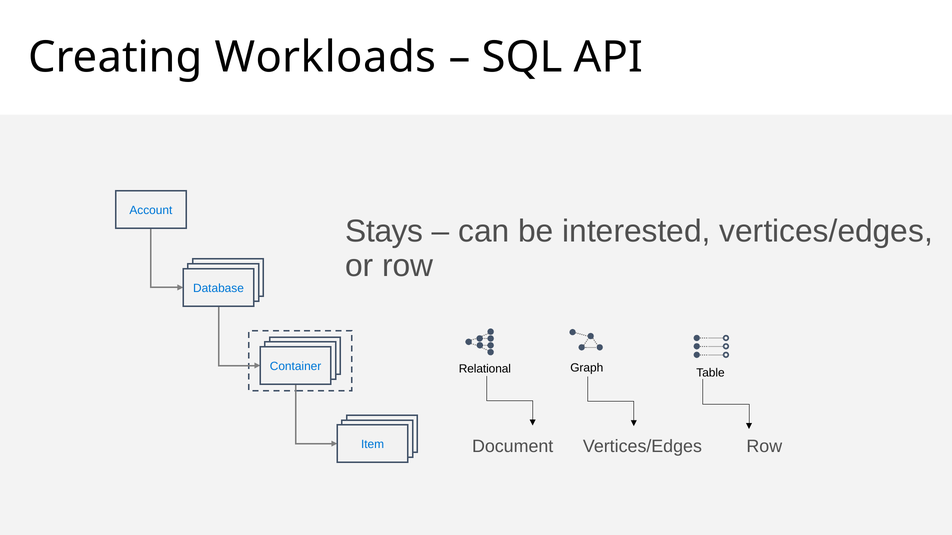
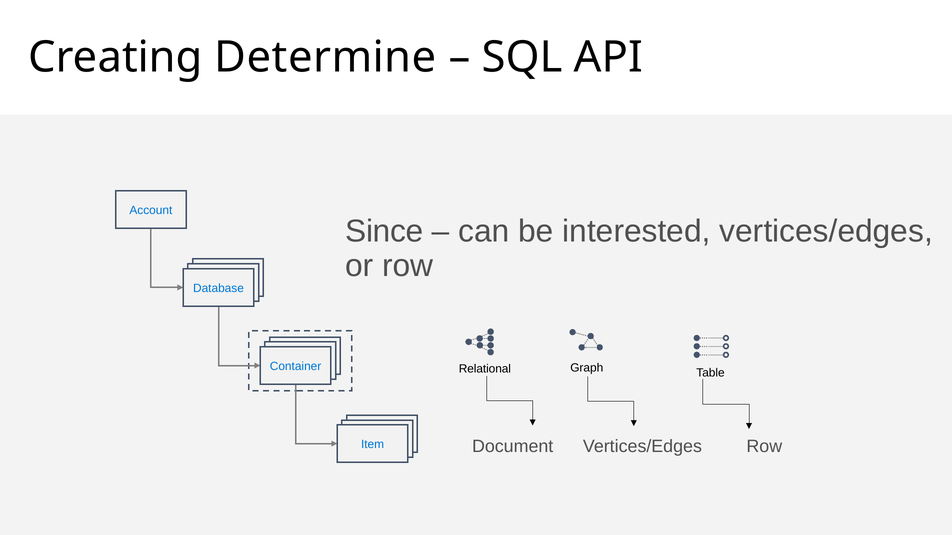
Workloads: Workloads -> Determine
Stays: Stays -> Since
